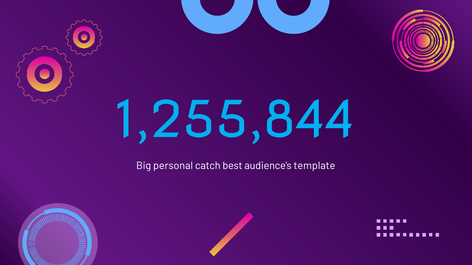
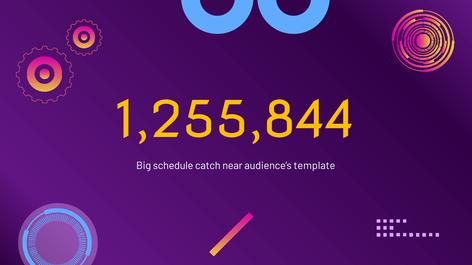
1,255,844 colour: light blue -> yellow
personal: personal -> schedule
best: best -> near
